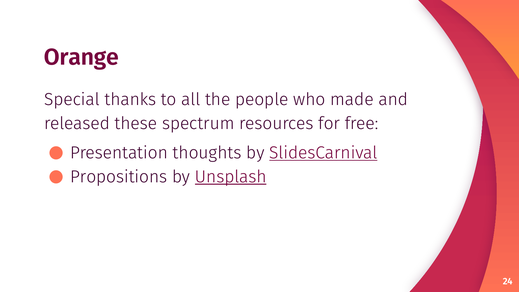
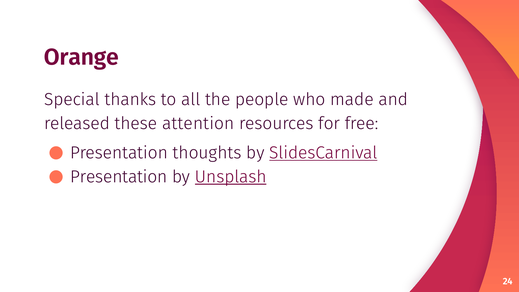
spectrum: spectrum -> attention
Propositions at (119, 177): Propositions -> Presentation
